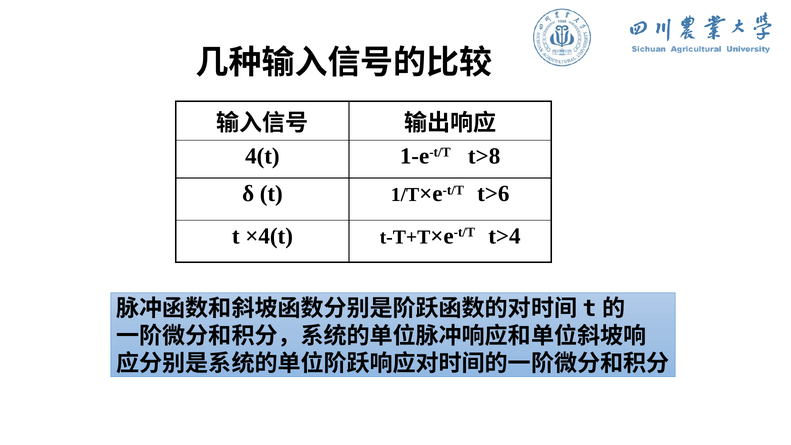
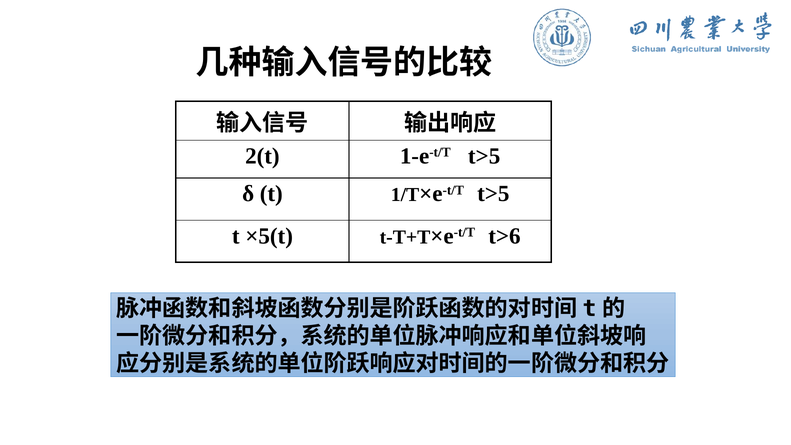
4(t: 4(t -> 2(t
1-e-t/T t>8: t>8 -> t>5
t>6 at (493, 194): t>6 -> t>5
×4(t: ×4(t -> ×5(t
t>4: t>4 -> t>6
